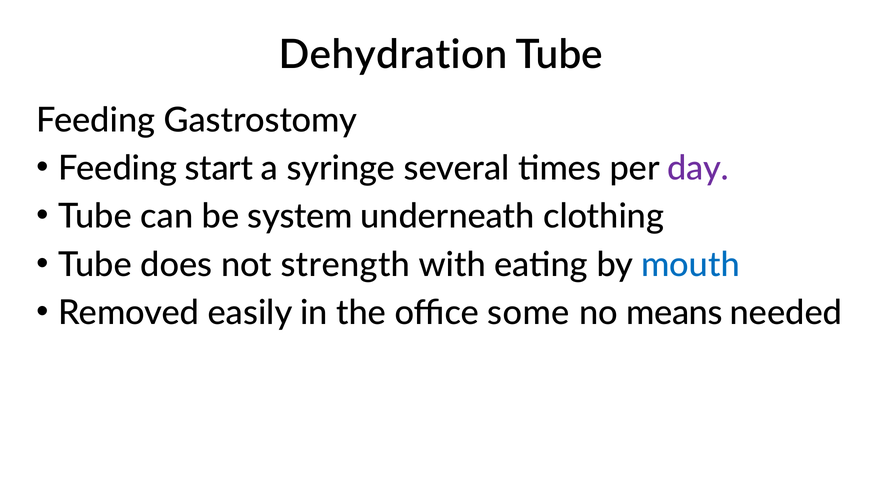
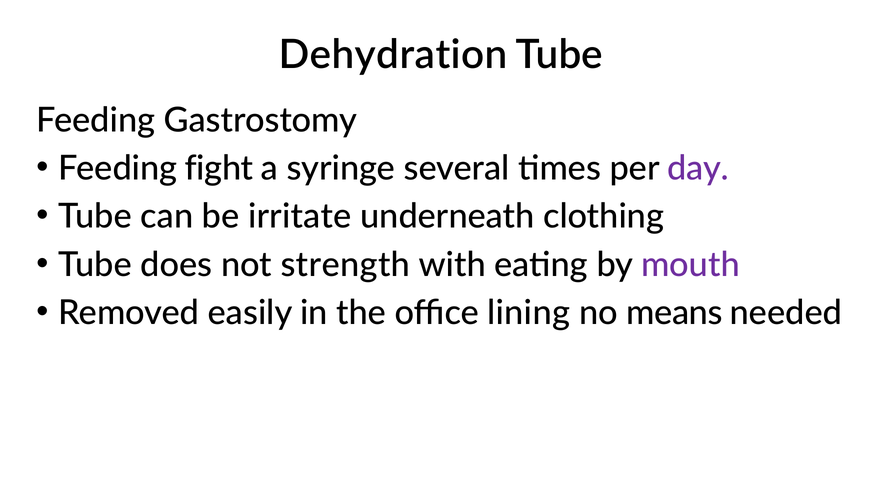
start: start -> fight
system: system -> irritate
mouth colour: blue -> purple
some: some -> lining
